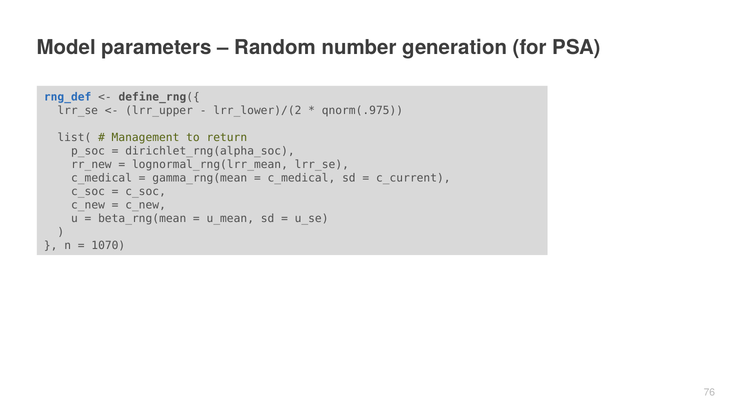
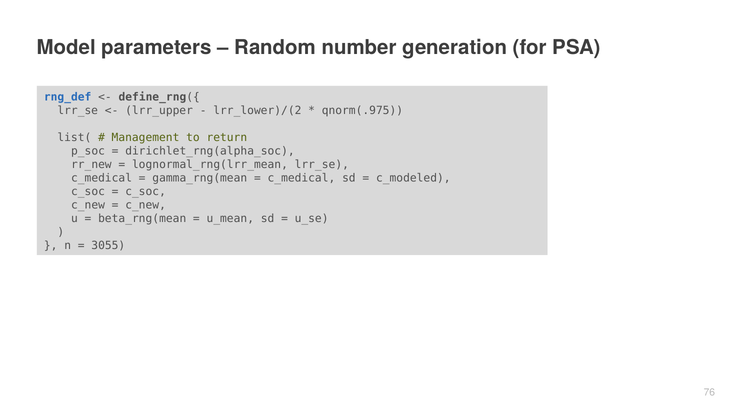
c_current: c_current -> c_modeled
1070: 1070 -> 3055
